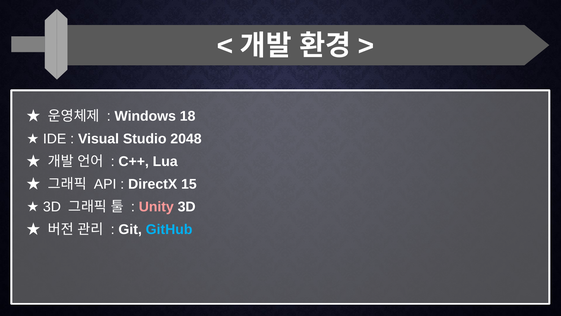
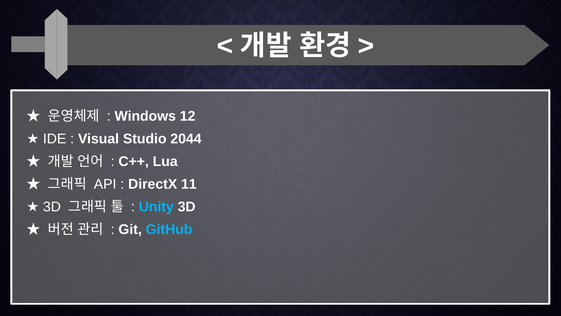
18: 18 -> 12
2048: 2048 -> 2044
15: 15 -> 11
Unity colour: pink -> light blue
